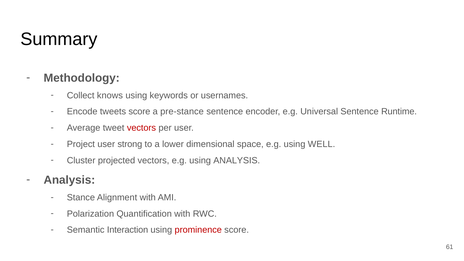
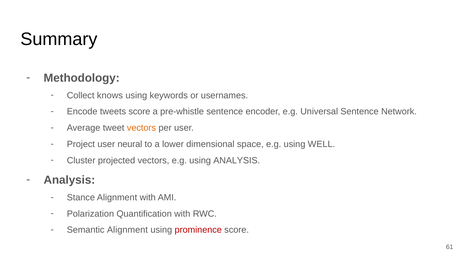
pre-stance: pre-stance -> pre-whistle
Runtime: Runtime -> Network
vectors at (141, 128) colour: red -> orange
strong: strong -> neural
Semantic Interaction: Interaction -> Alignment
